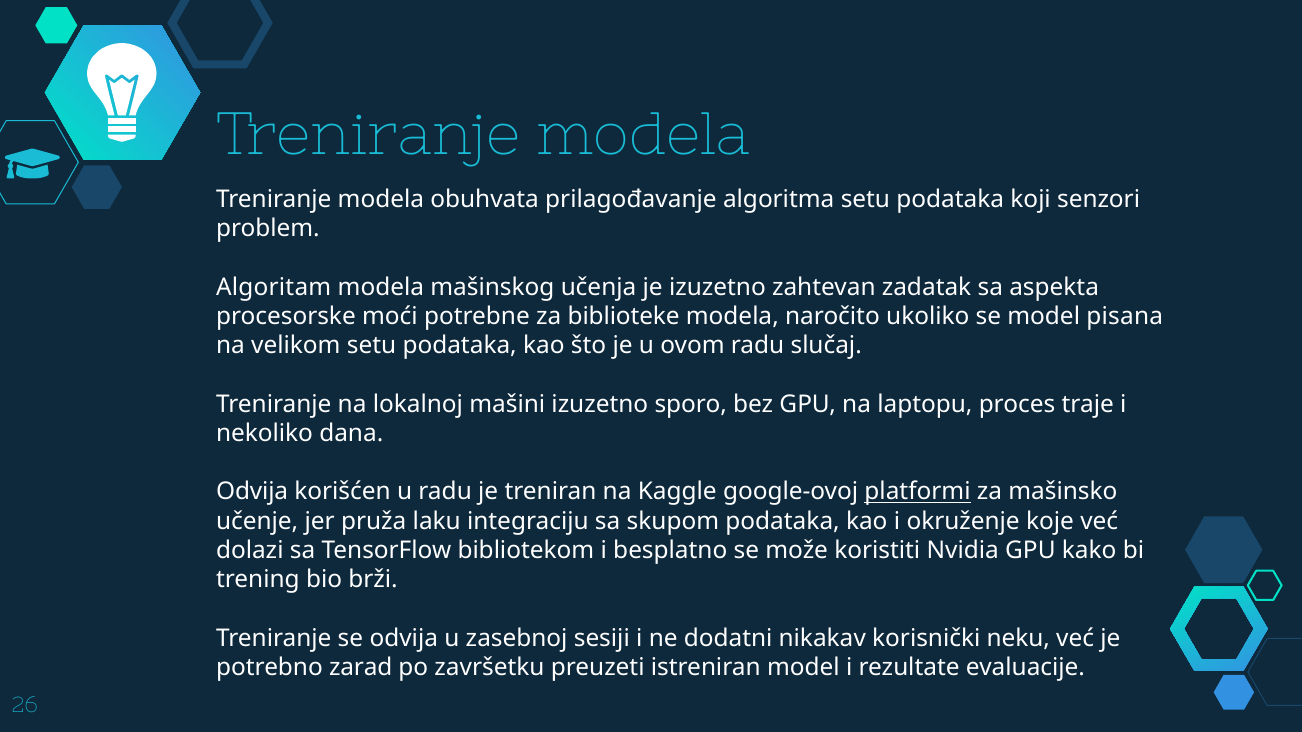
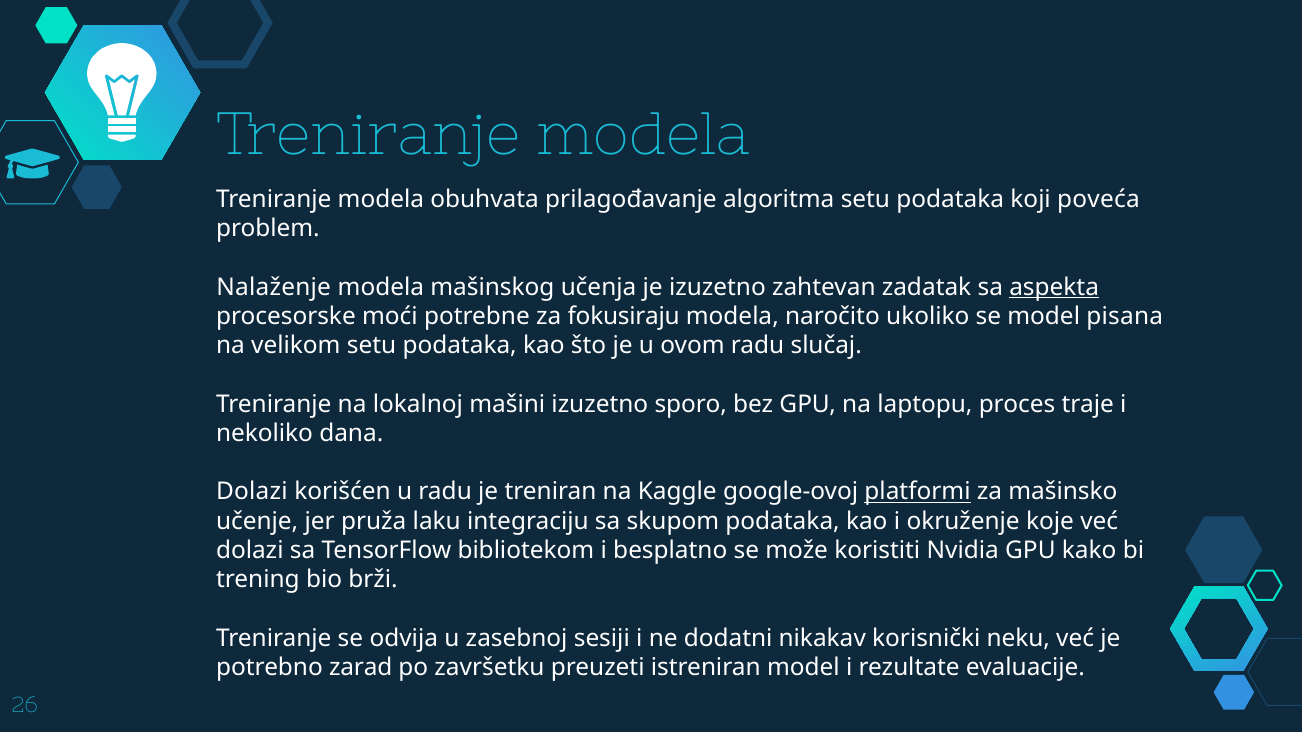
senzori: senzori -> poveća
Algoritam: Algoritam -> Nalaženje
aspekta underline: none -> present
biblioteke: biblioteke -> fokusiraju
Odvija at (252, 492): Odvija -> Dolazi
